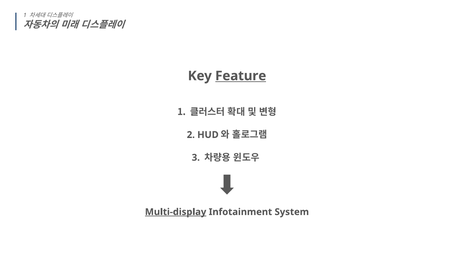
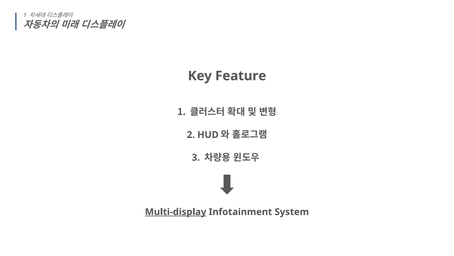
Feature underline: present -> none
